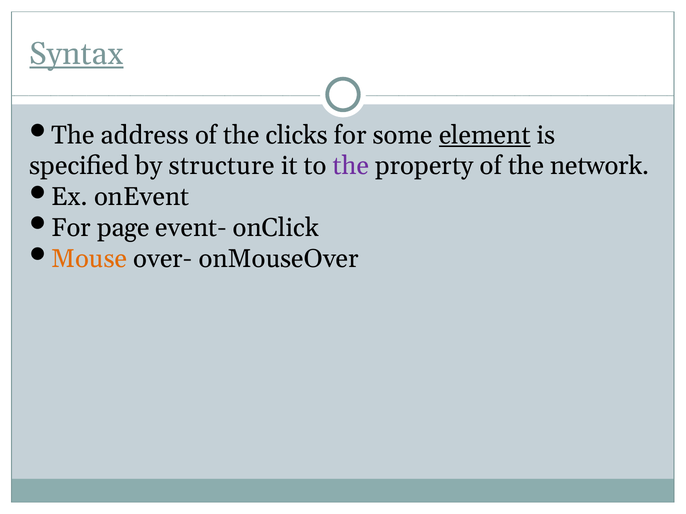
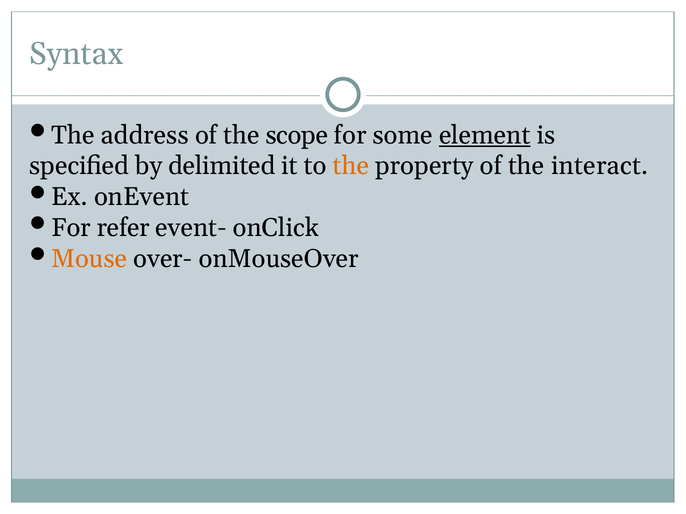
Syntax underline: present -> none
clicks: clicks -> scope
structure: structure -> delimited
the at (351, 166) colour: purple -> orange
network: network -> interact
page: page -> refer
